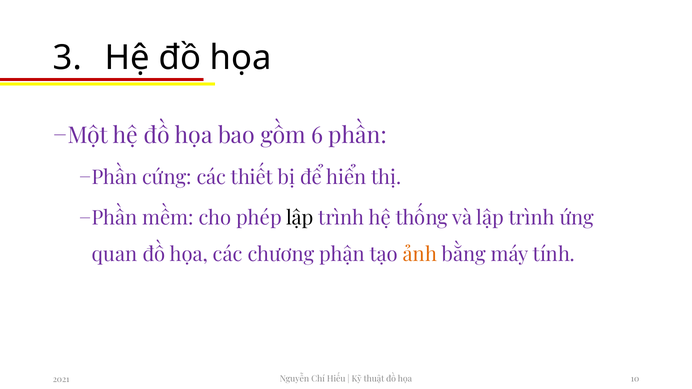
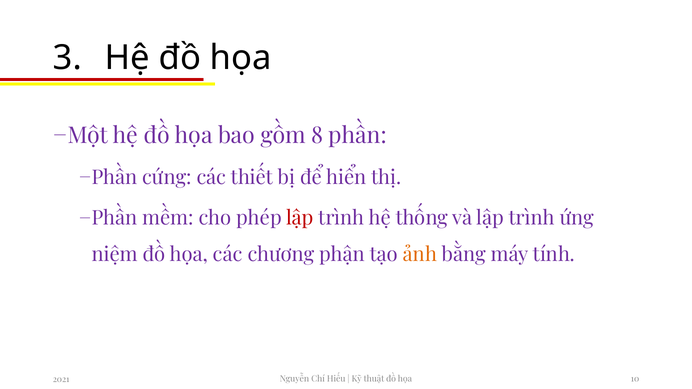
6: 6 -> 8
lập at (300, 218) colour: black -> red
quan: quan -> niệm
